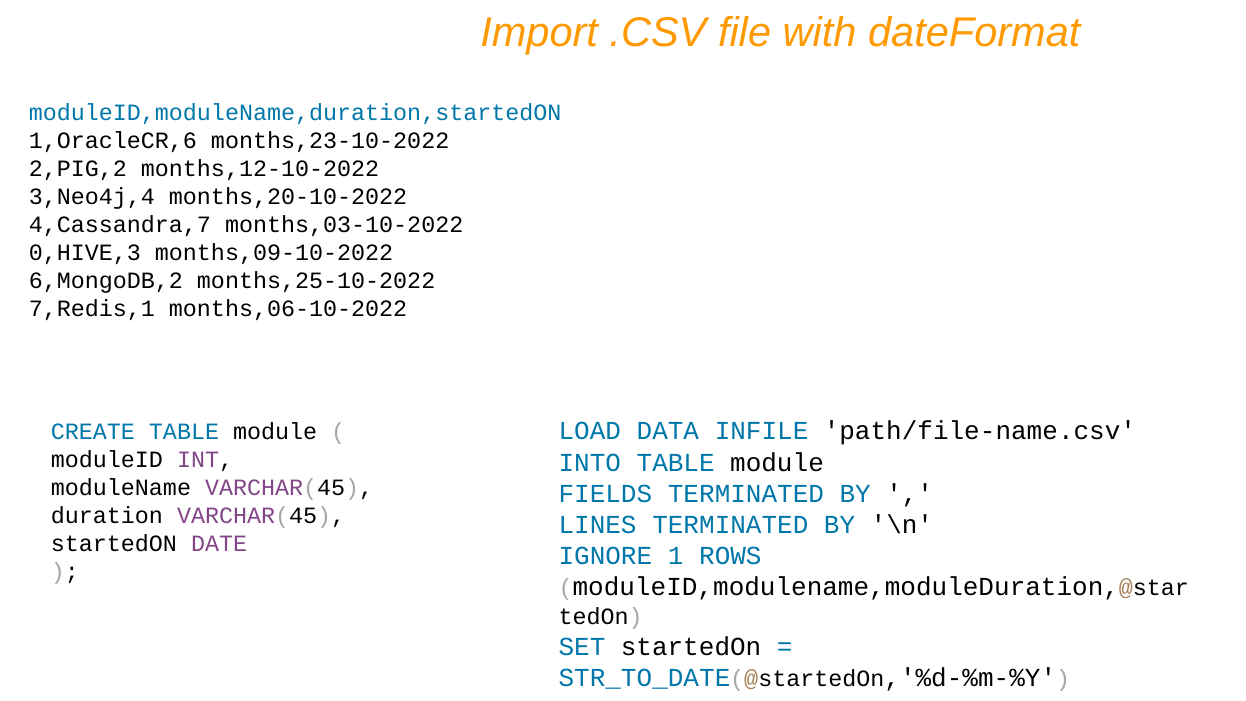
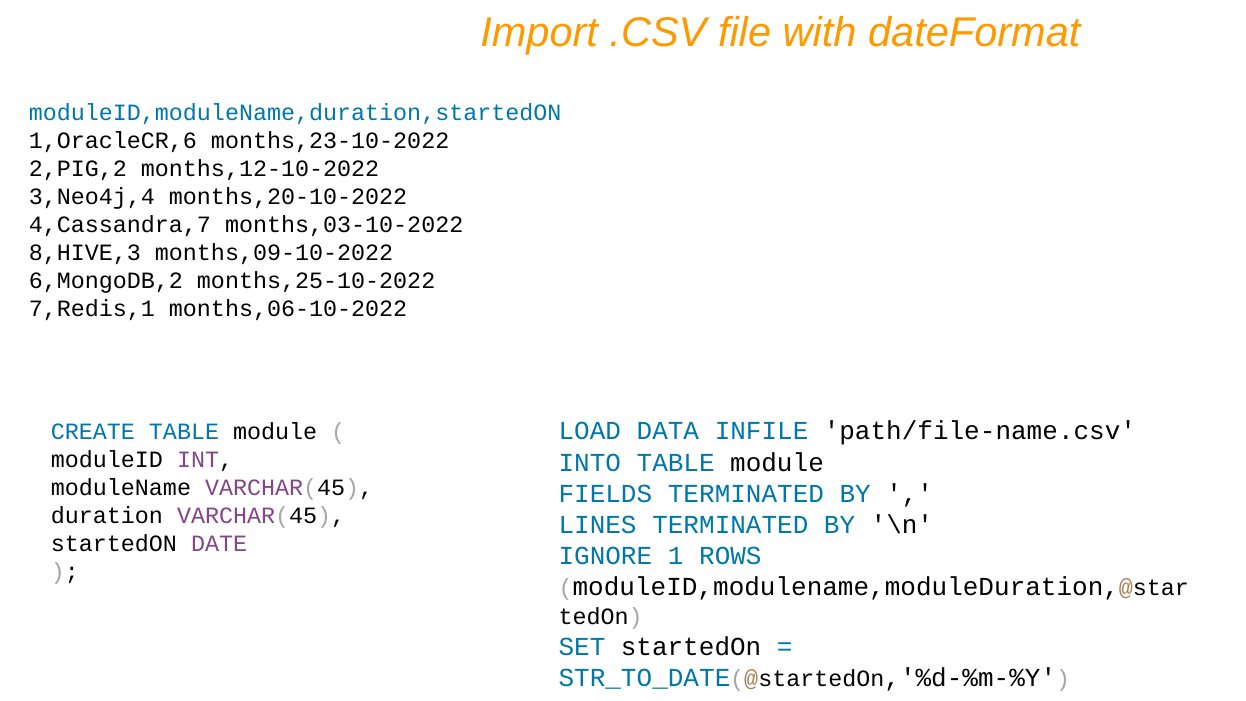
0,HIVE,3: 0,HIVE,3 -> 8,HIVE,3
